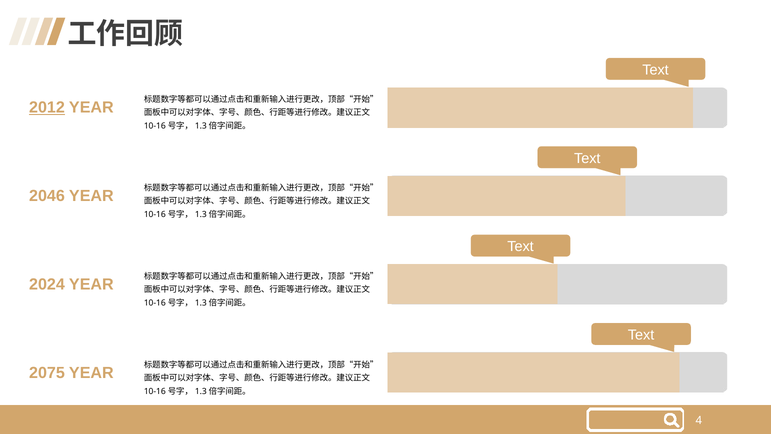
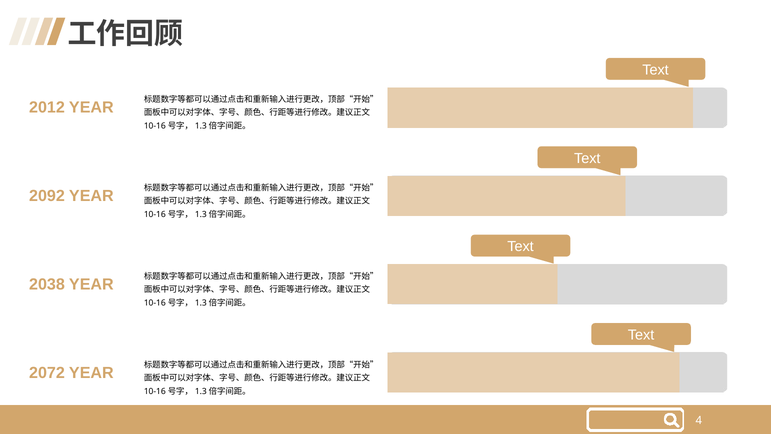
2012 underline: present -> none
2046: 2046 -> 2092
2024: 2024 -> 2038
2075: 2075 -> 2072
